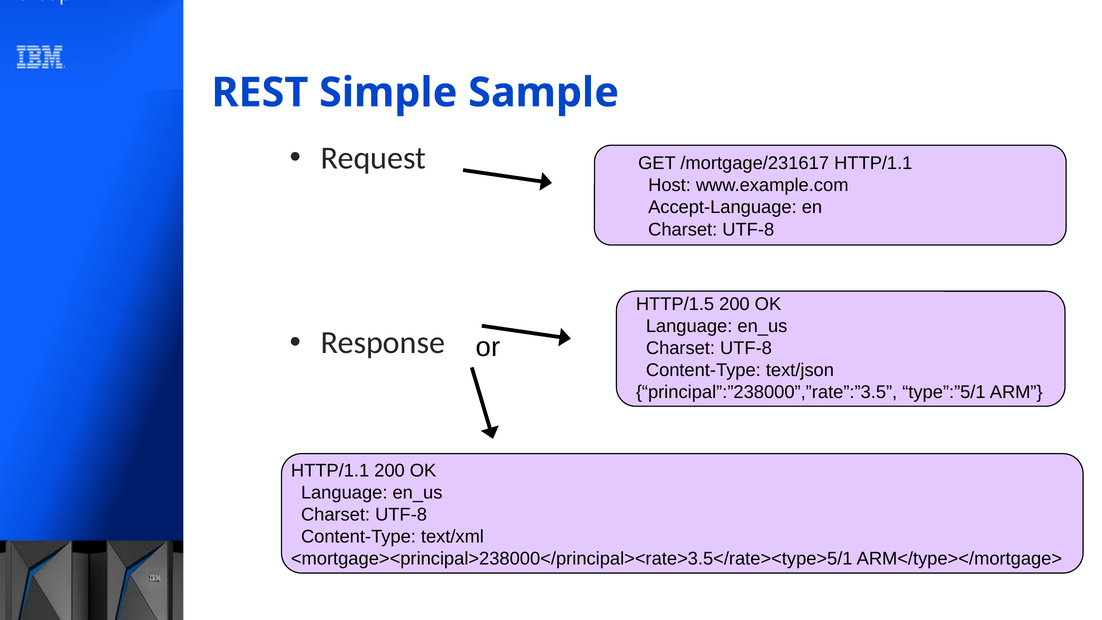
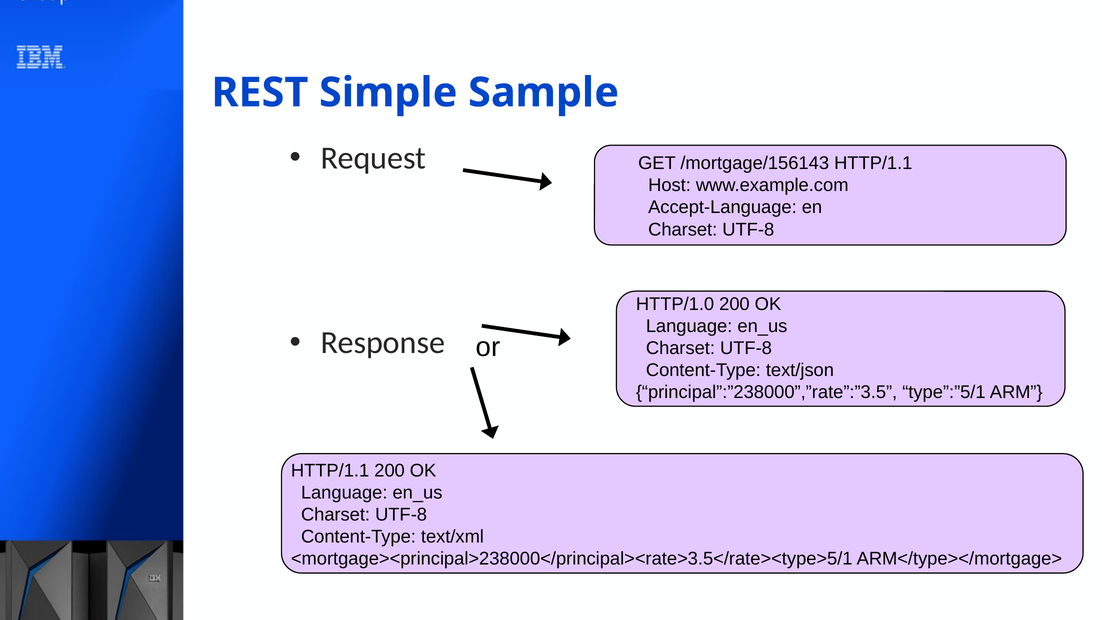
/mortgage/231617: /mortgage/231617 -> /mortgage/156143
HTTP/1.5: HTTP/1.5 -> HTTP/1.0
